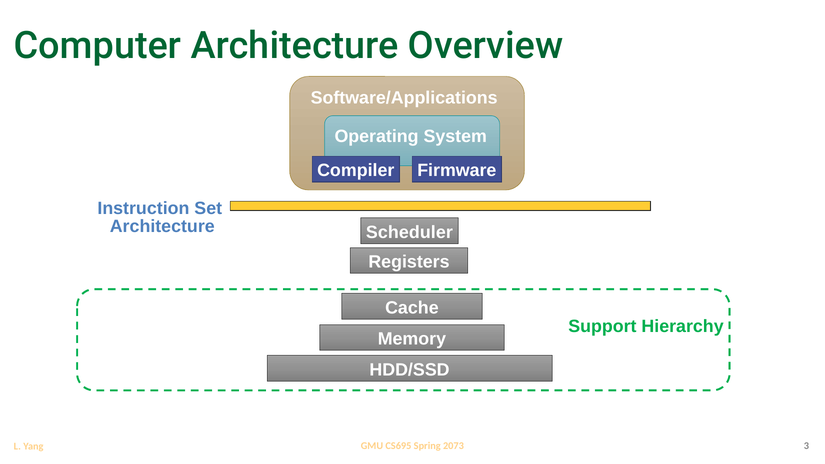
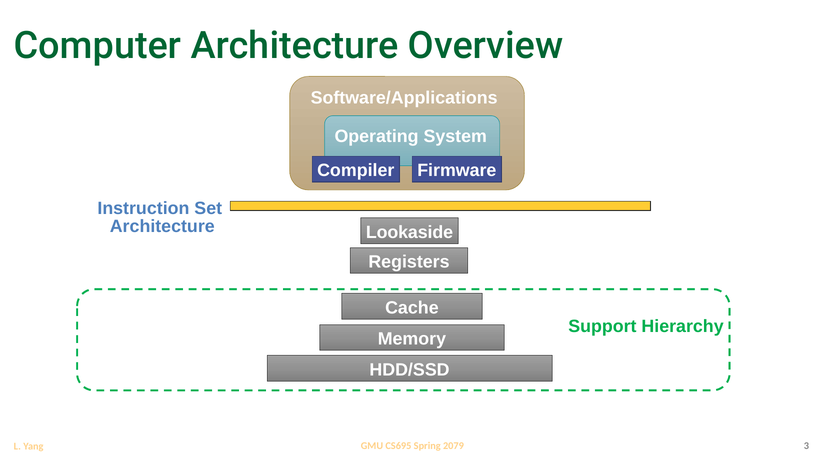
Scheduler: Scheduler -> Lookaside
2073: 2073 -> 2079
